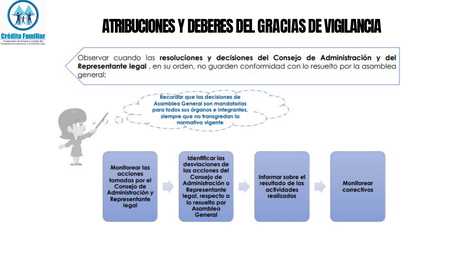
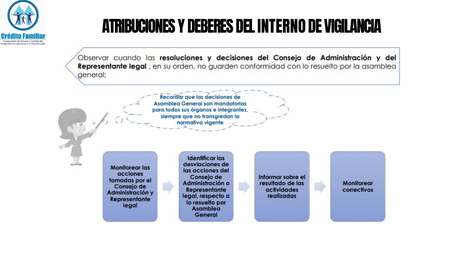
GRACIAS: GRACIAS -> INTERNO
